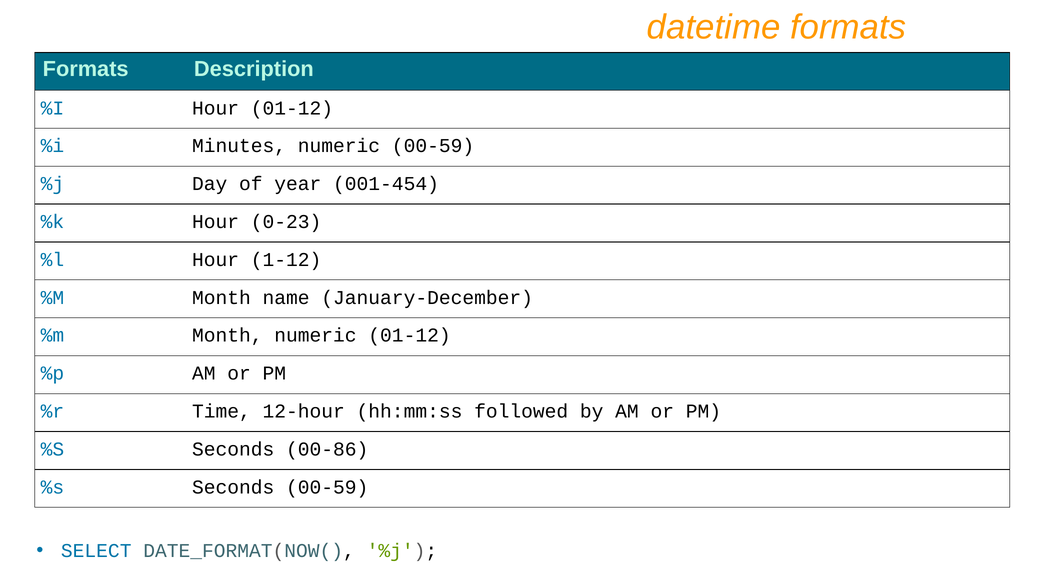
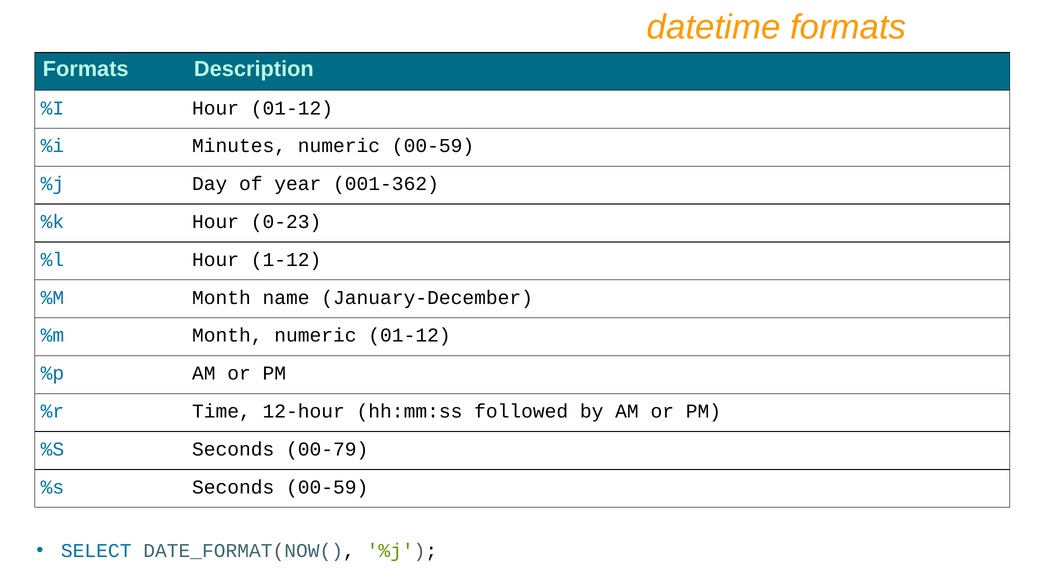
001-454: 001-454 -> 001-362
00-86: 00-86 -> 00-79
